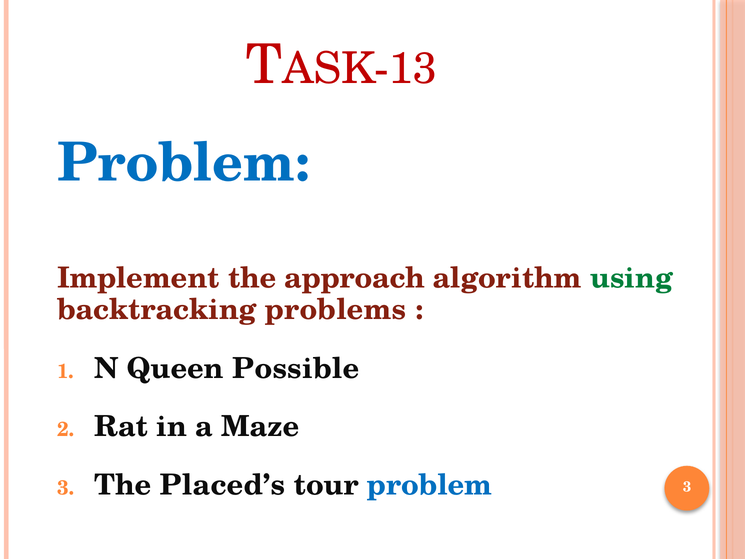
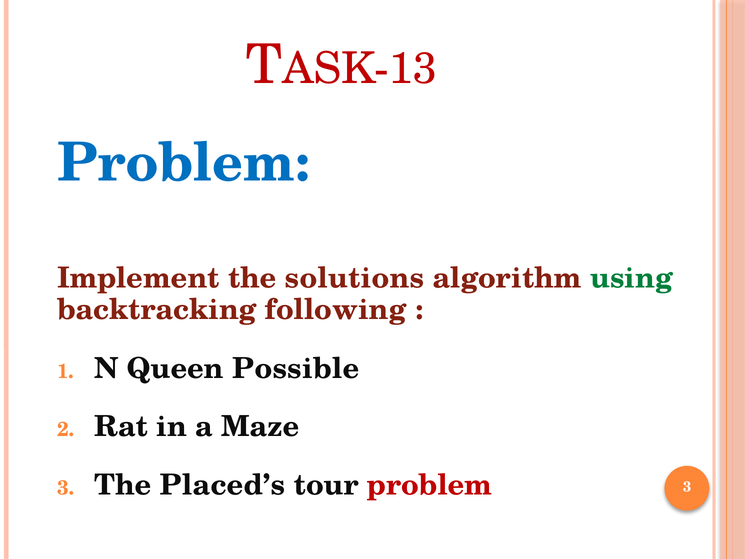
approach: approach -> solutions
problems: problems -> following
problem at (430, 485) colour: blue -> red
